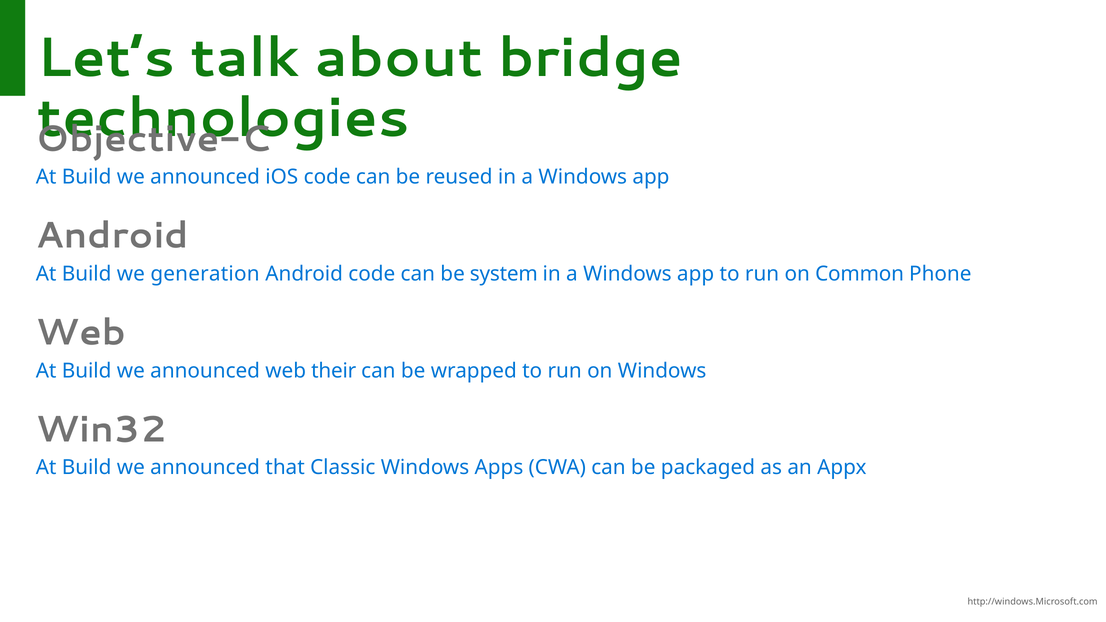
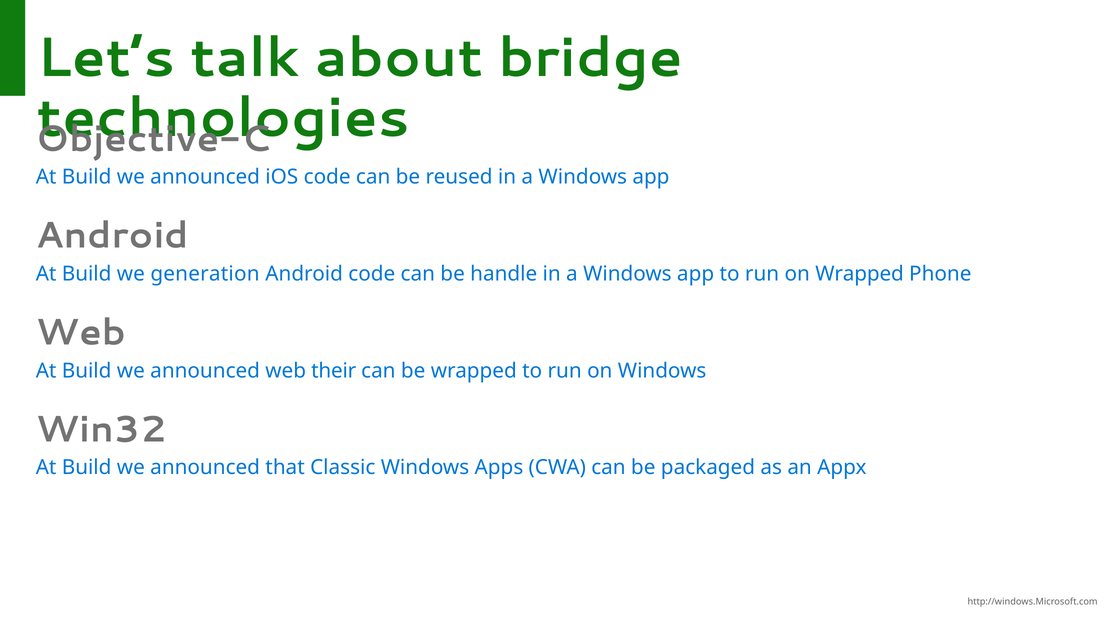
system: system -> handle
on Common: Common -> Wrapped
